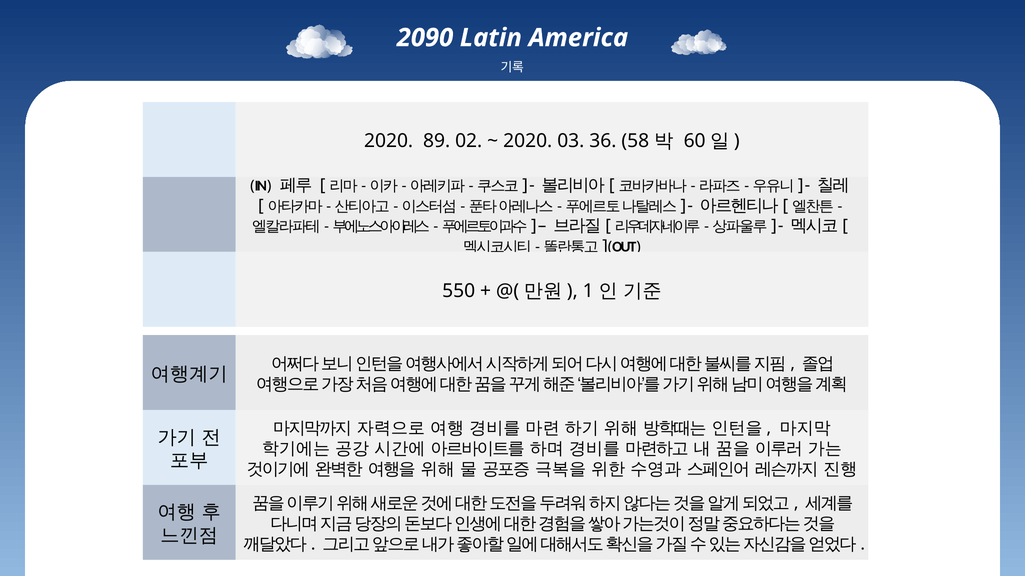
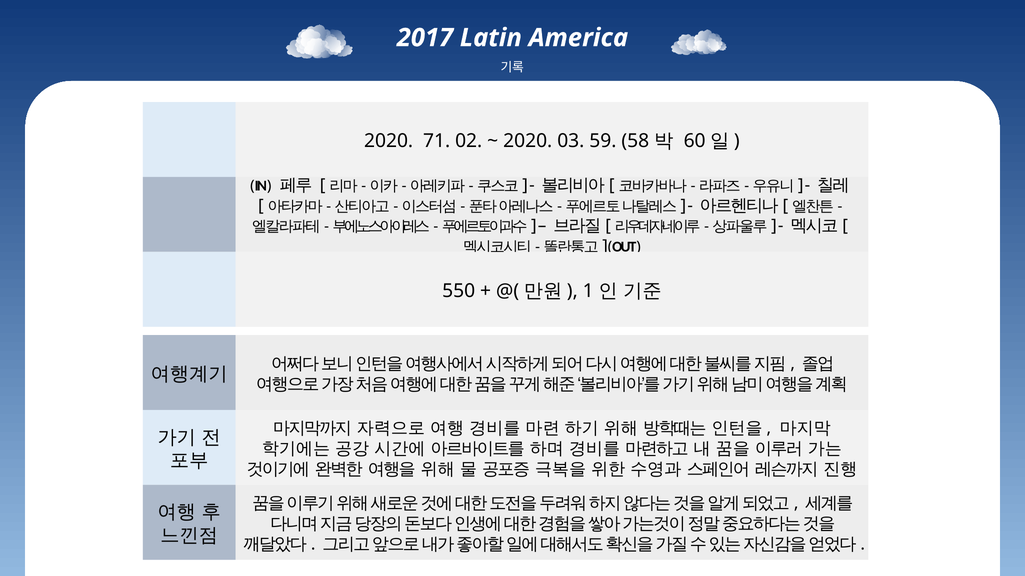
2090: 2090 -> 2017
89: 89 -> 71
36: 36 -> 59
